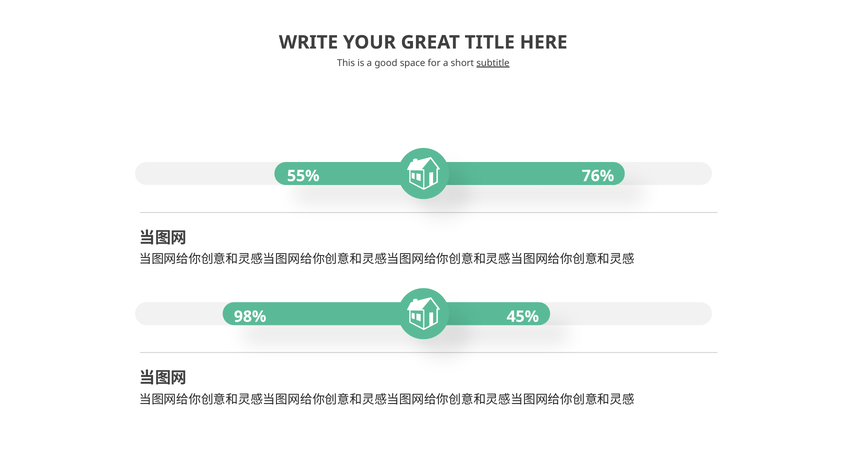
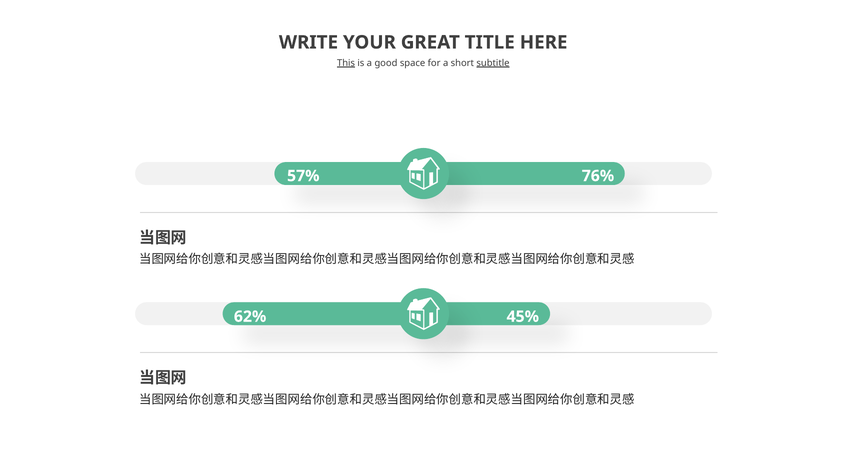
This underline: none -> present
55%: 55% -> 57%
98%: 98% -> 62%
